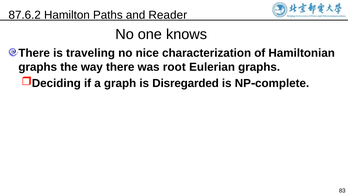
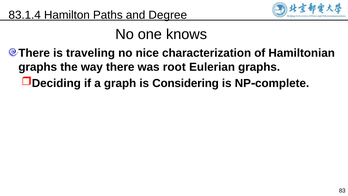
87.6.2: 87.6.2 -> 83.1.4
Reader: Reader -> Degree
Disregarded: Disregarded -> Considering
